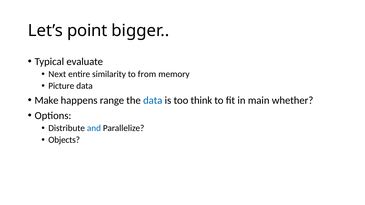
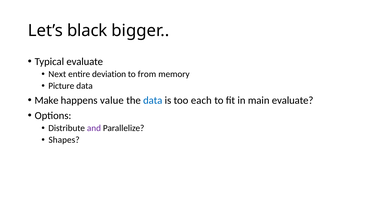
point: point -> black
similarity: similarity -> deviation
range: range -> value
think: think -> each
main whether: whether -> evaluate
and colour: blue -> purple
Objects: Objects -> Shapes
